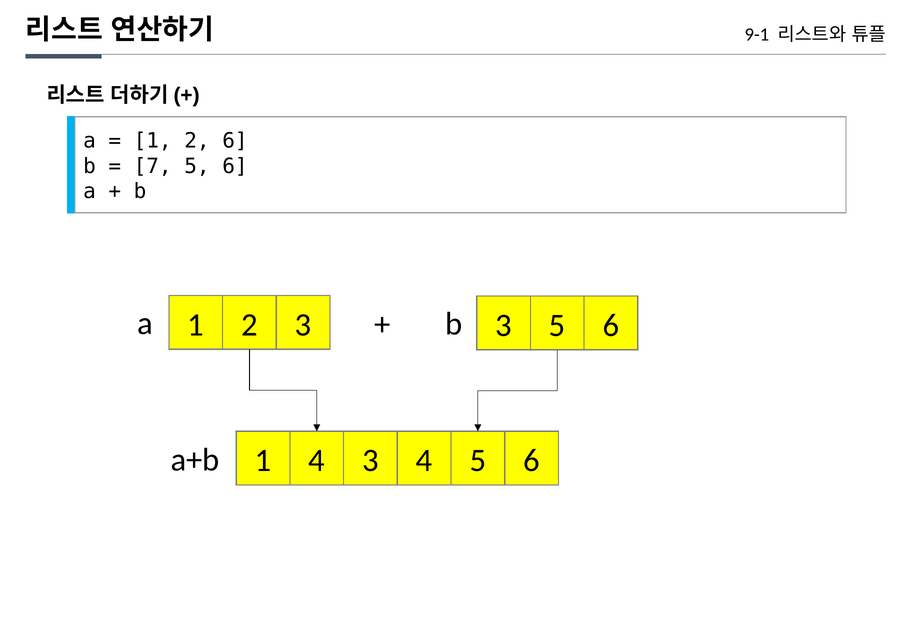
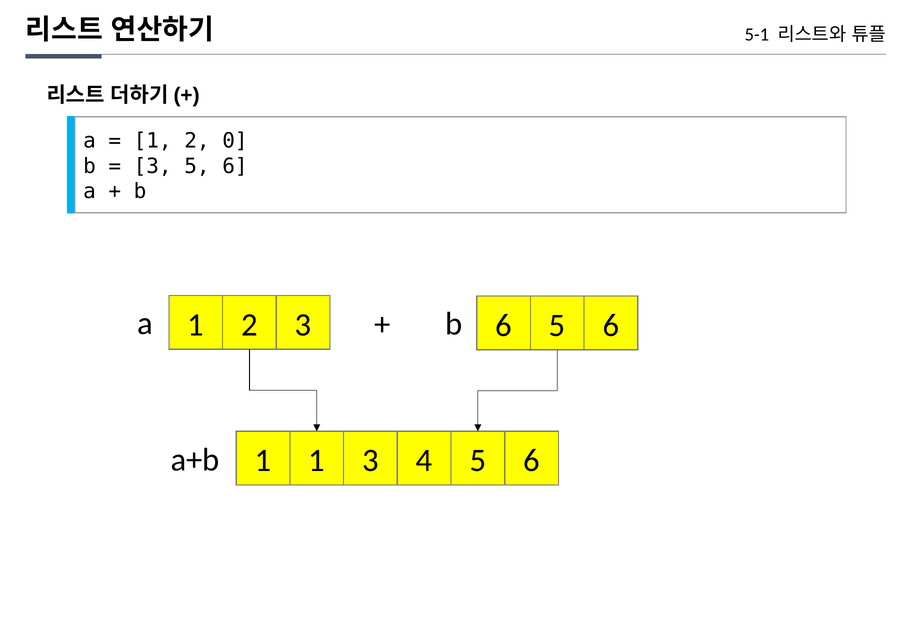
9-1: 9-1 -> 5-1
2 6: 6 -> 0
7 at (153, 166): 7 -> 3
a 3: 3 -> 6
1 4: 4 -> 1
